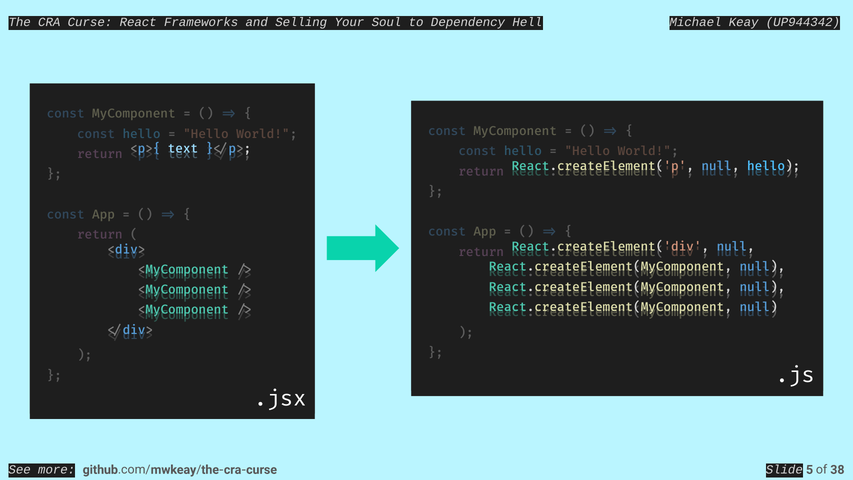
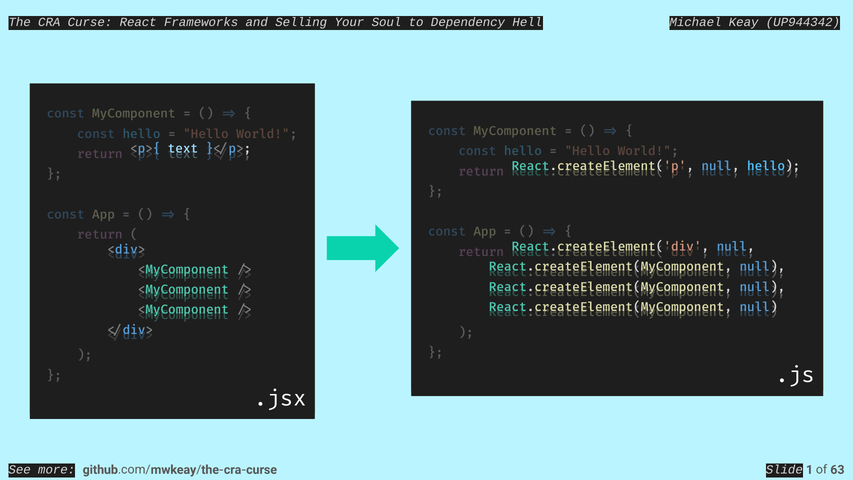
5: 5 -> 1
38: 38 -> 63
